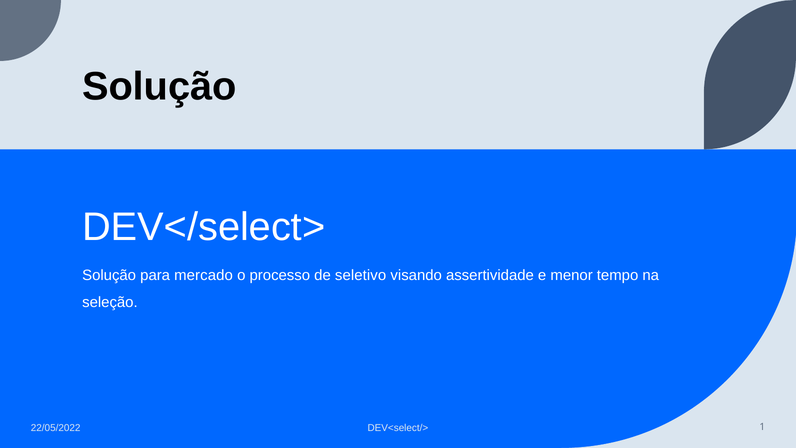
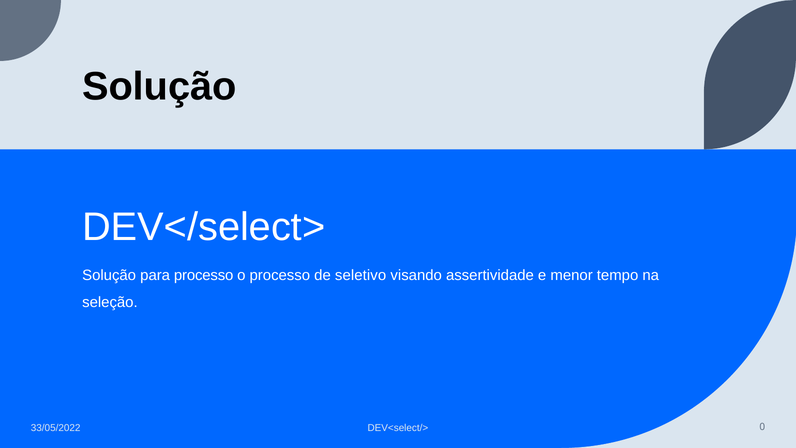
para mercado: mercado -> processo
22/05/2022: 22/05/2022 -> 33/05/2022
1: 1 -> 0
